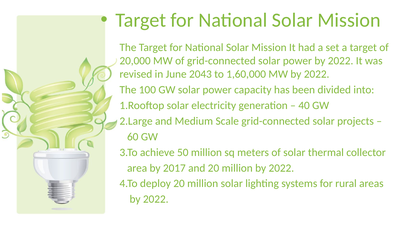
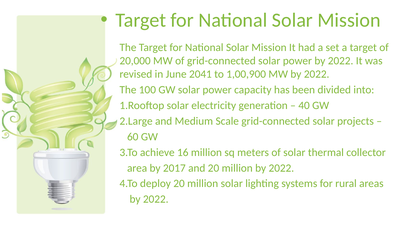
2043: 2043 -> 2041
1,60,000: 1,60,000 -> 1,00,900
50: 50 -> 16
